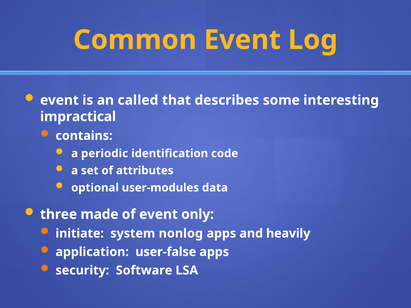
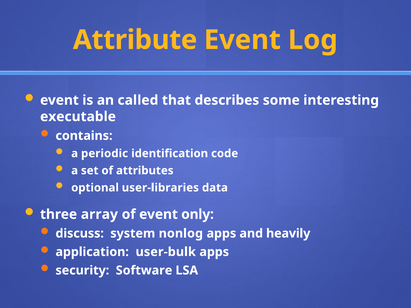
Common: Common -> Attribute
impractical: impractical -> executable
user-modules: user-modules -> user-libraries
made: made -> array
initiate: initiate -> discuss
user-false: user-false -> user-bulk
